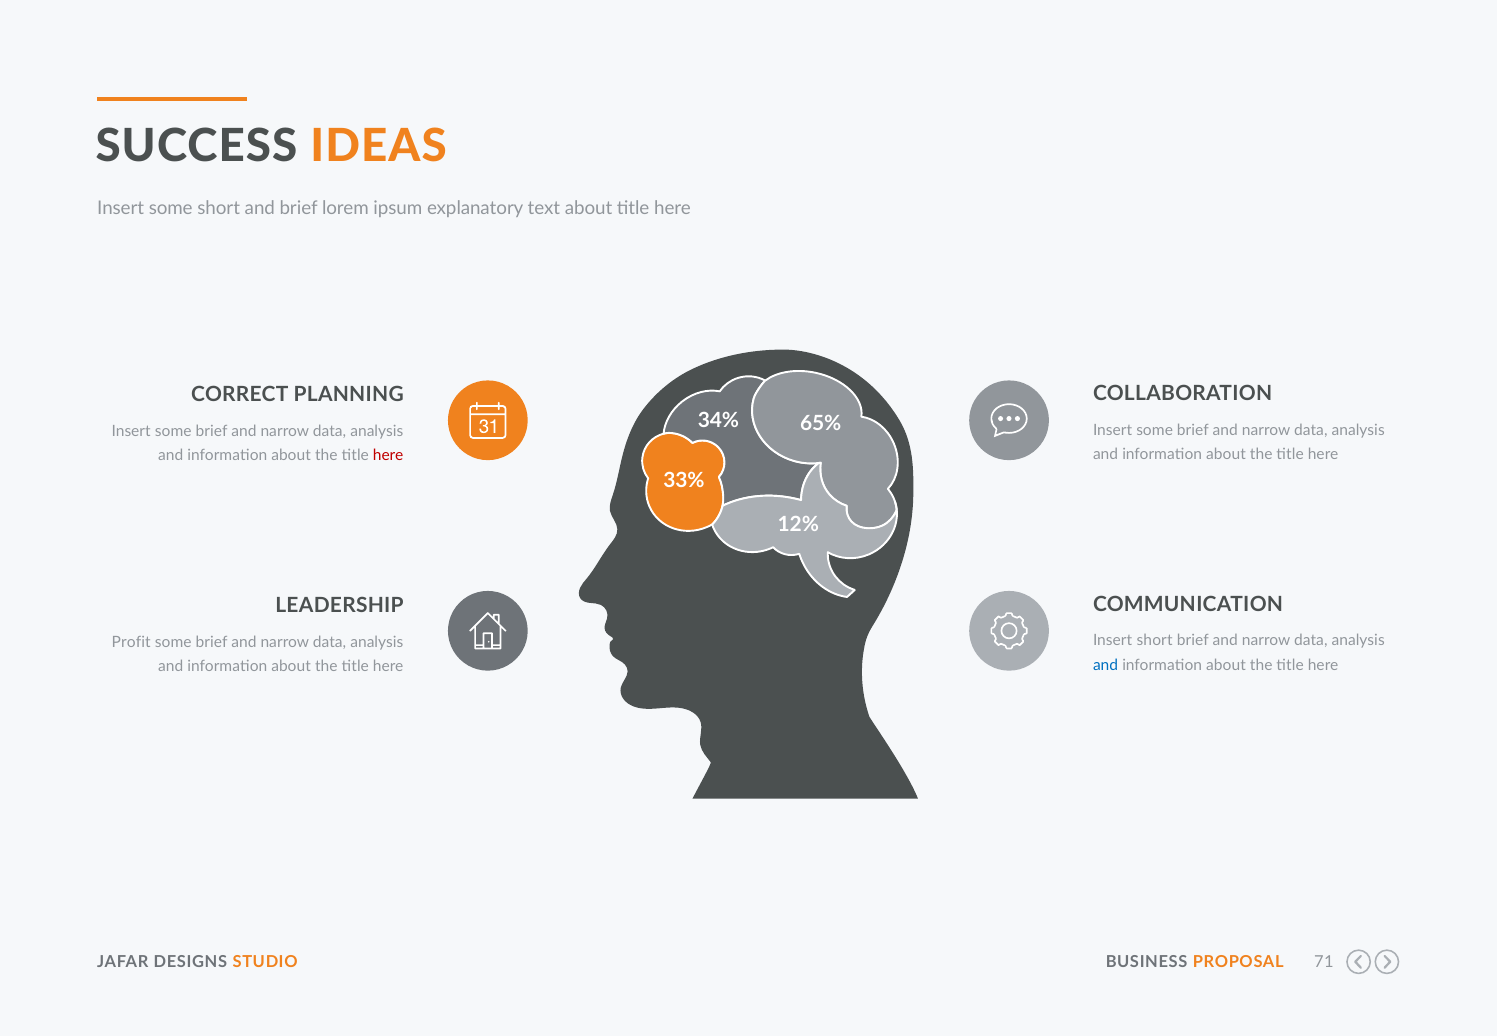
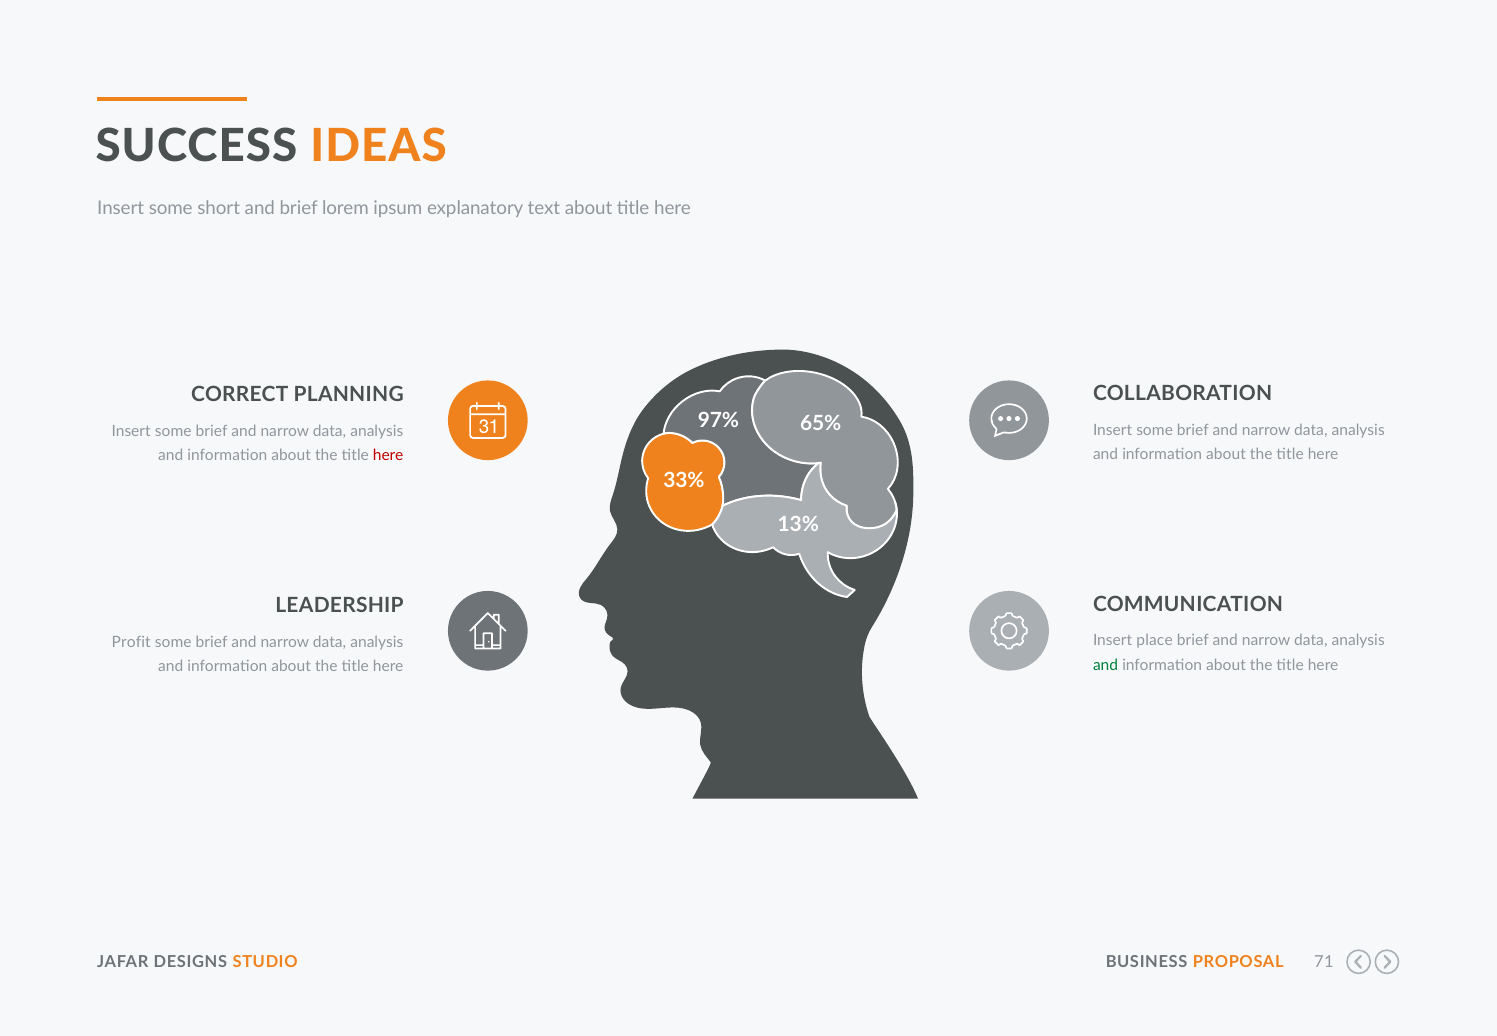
34%: 34% -> 97%
12%: 12% -> 13%
Insert short: short -> place
and at (1106, 665) colour: blue -> green
